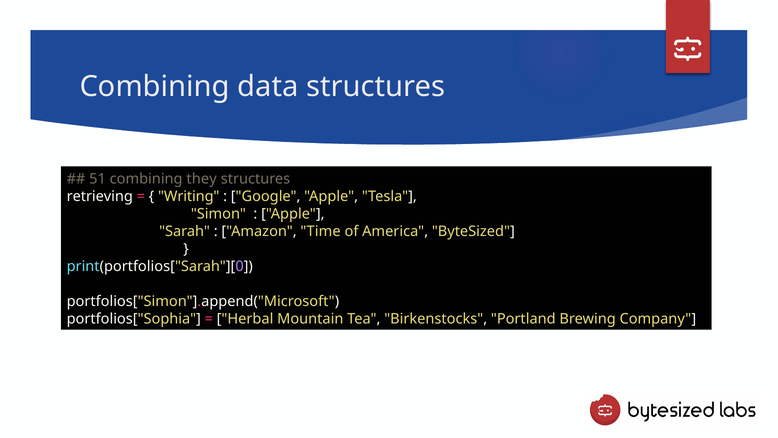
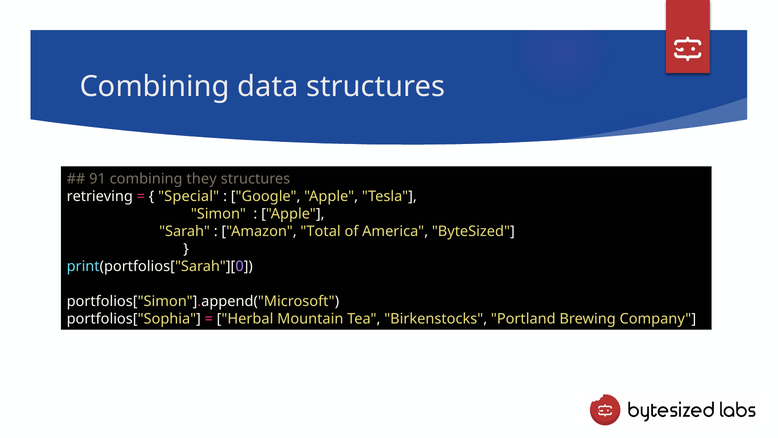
51: 51 -> 91
Writing: Writing -> Special
Time: Time -> Total
